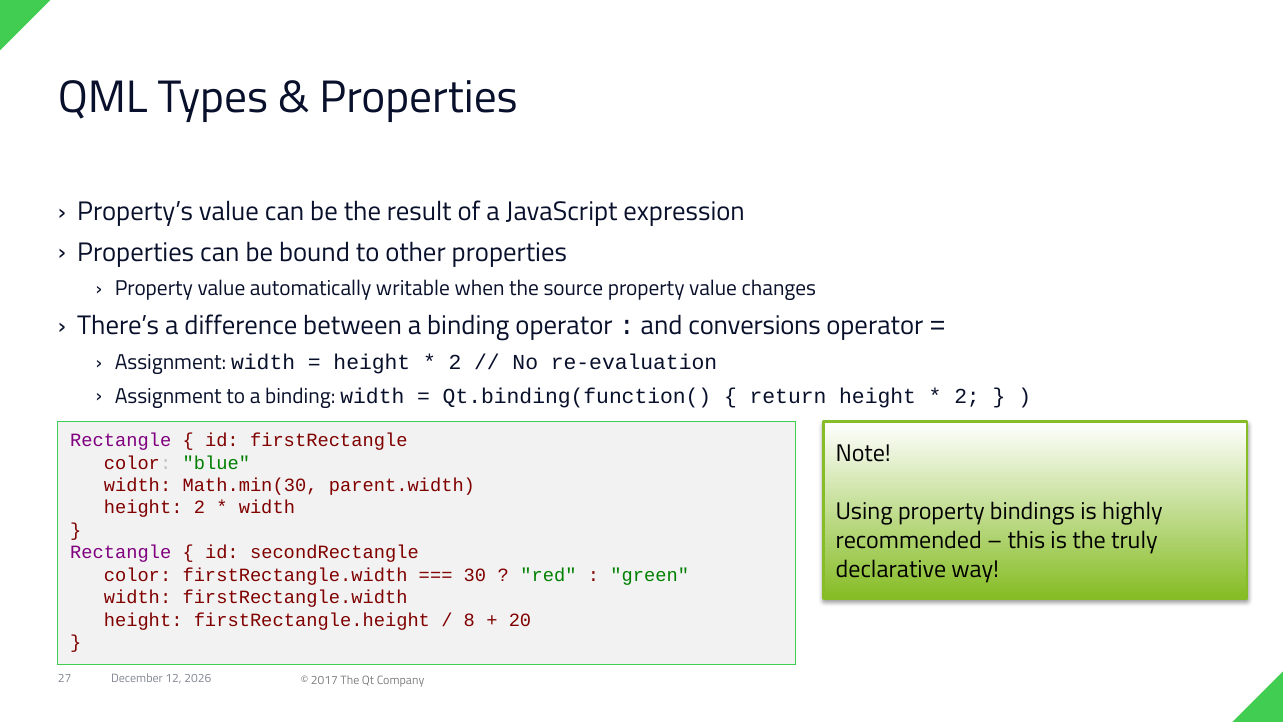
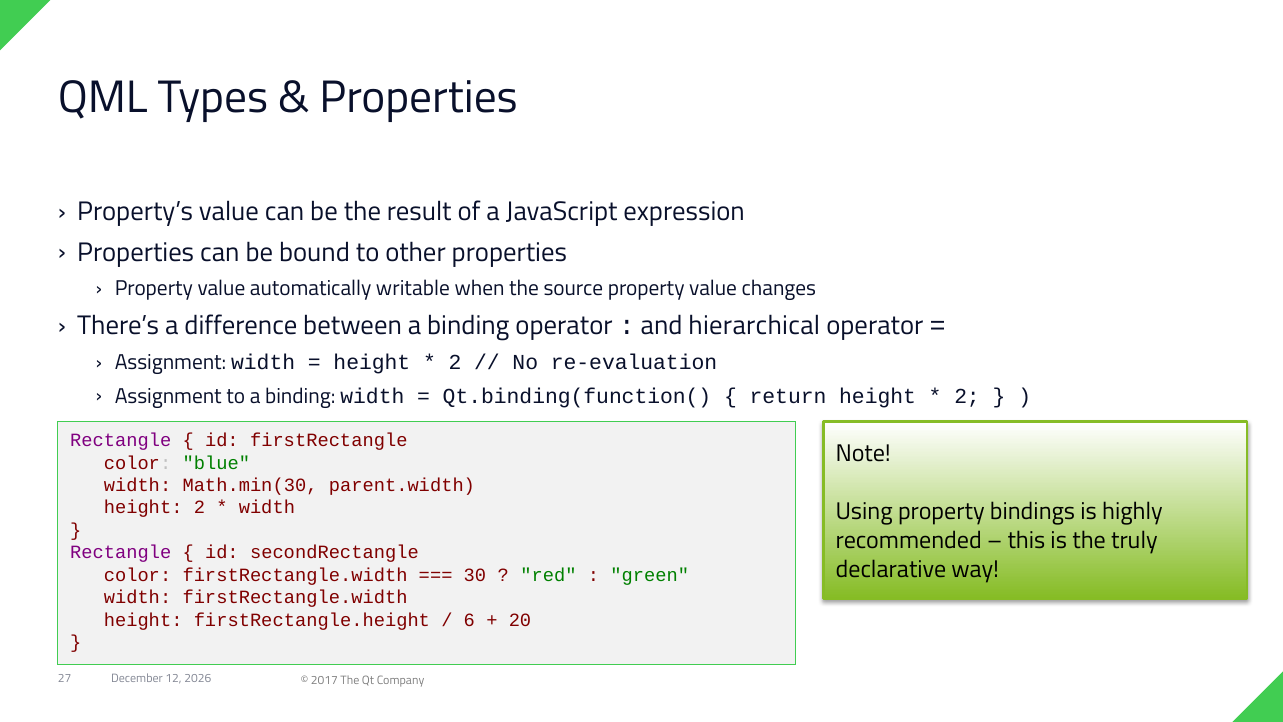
conversions: conversions -> hierarchical
8: 8 -> 6
